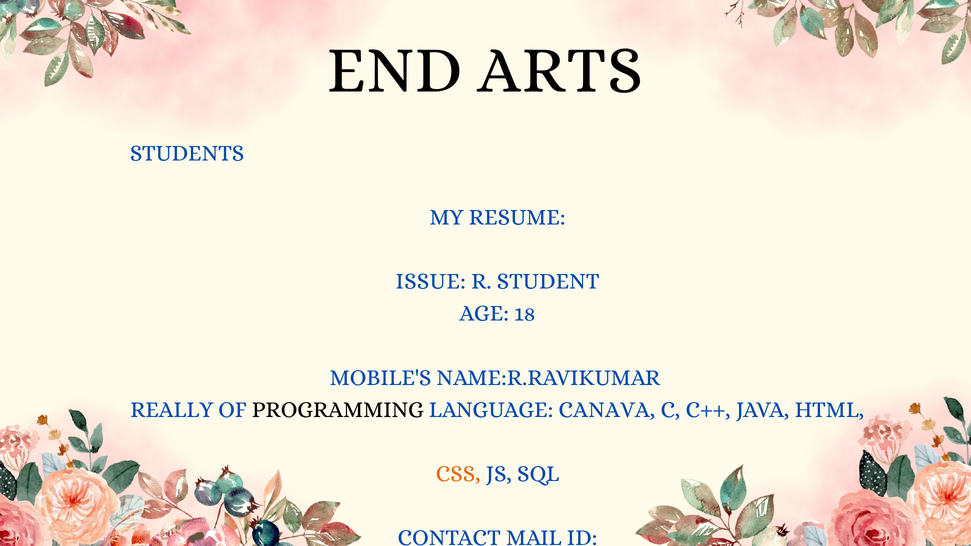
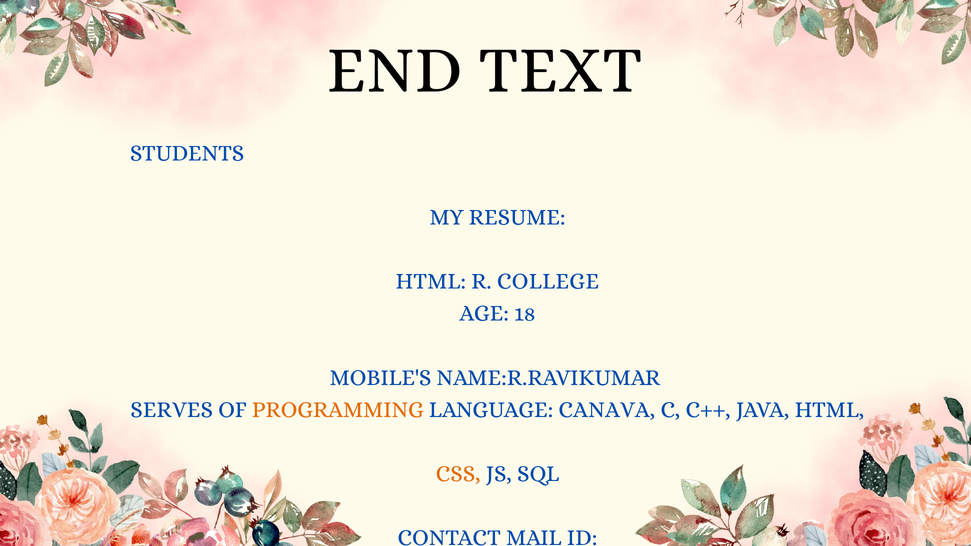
ARTS: ARTS -> TEXT
ISSUE at (431, 281): ISSUE -> HTML
STUDENT: STUDENT -> COLLEGE
REALLY: REALLY -> SERVES
PROGRAMMING colour: black -> orange
